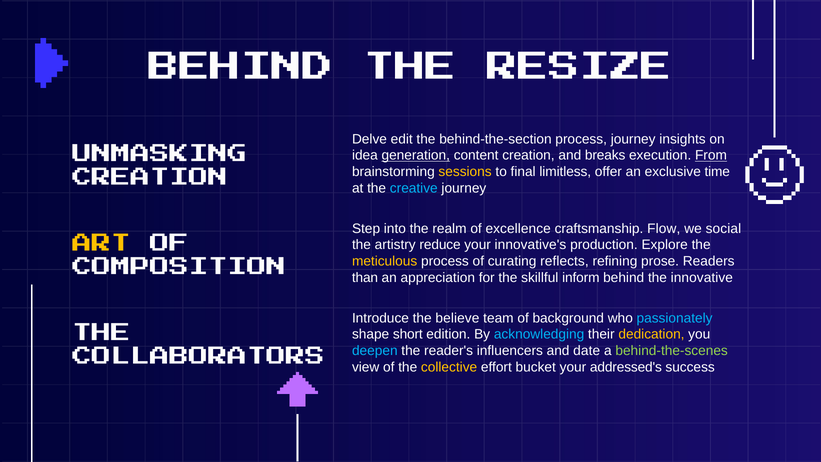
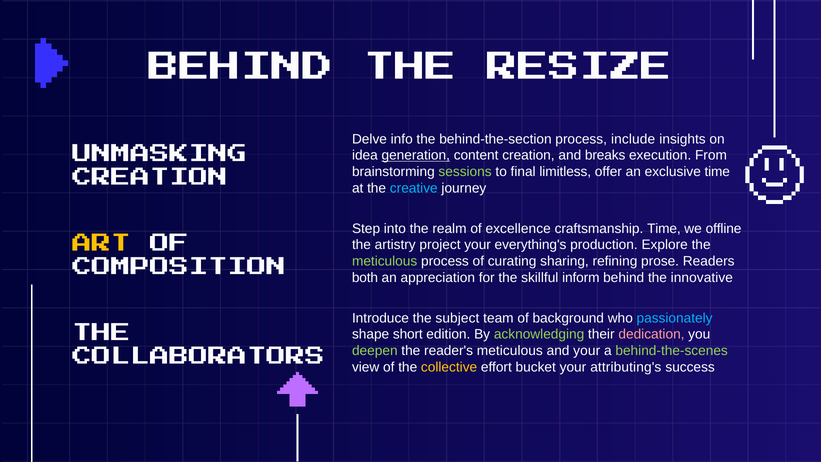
edit: edit -> info
process journey: journey -> include
From underline: present -> none
sessions colour: yellow -> light green
craftsmanship Flow: Flow -> Time
social: social -> offline
reduce: reduce -> project
innovative's: innovative's -> everything's
meticulous at (385, 261) colour: yellow -> light green
reflects: reflects -> sharing
than: than -> both
believe: believe -> subject
acknowledging colour: light blue -> light green
dedication colour: yellow -> pink
deepen colour: light blue -> light green
reader's influencers: influencers -> meticulous
and date: date -> your
addressed's: addressed's -> attributing's
